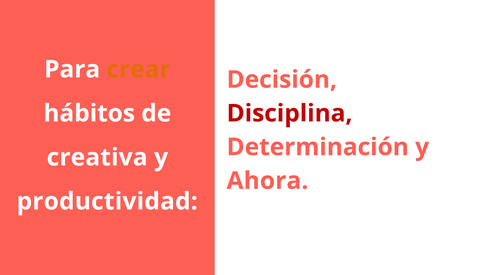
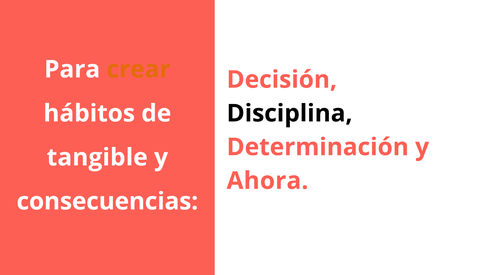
Disciplina colour: red -> black
creativa: creativa -> tangible
productividad: productividad -> consecuencias
